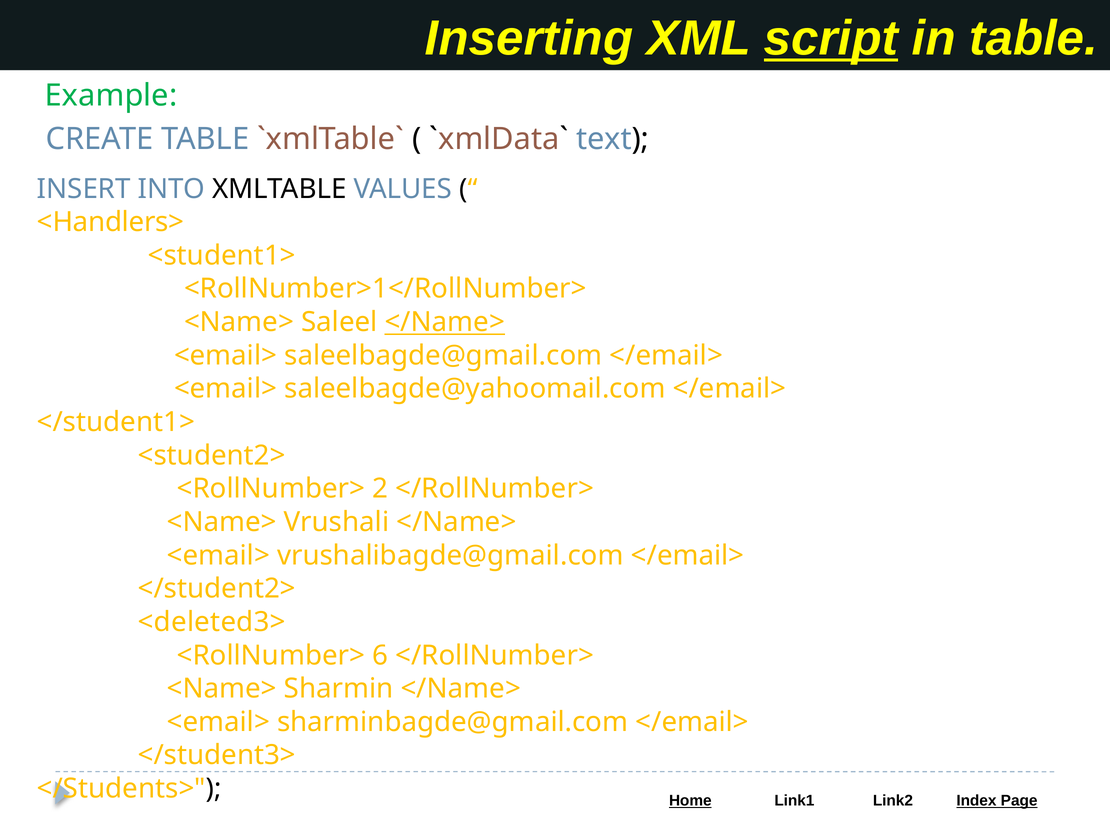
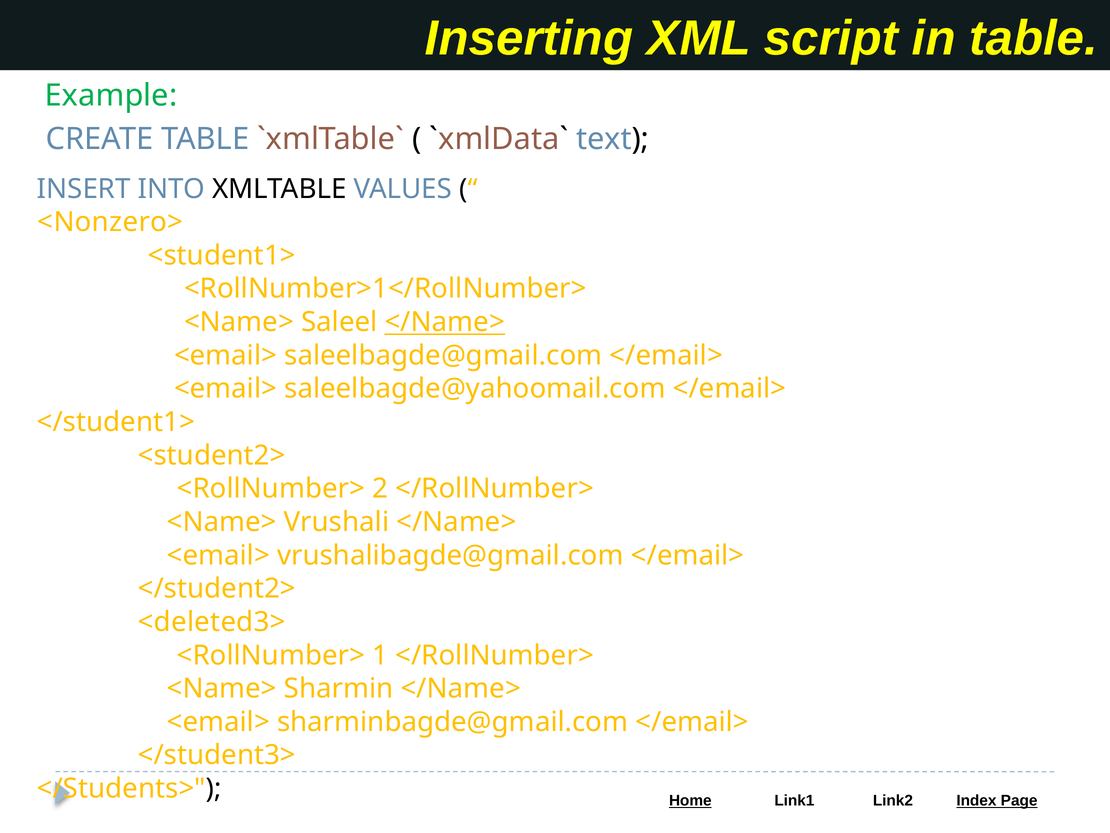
script underline: present -> none
<Handlers>: <Handlers> -> <Nonzero>
6: 6 -> 1
